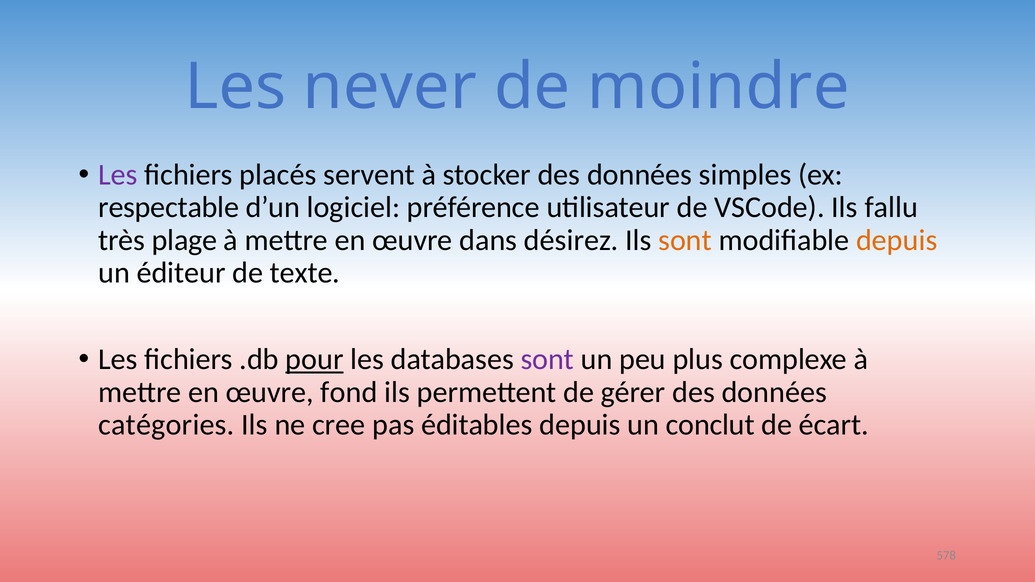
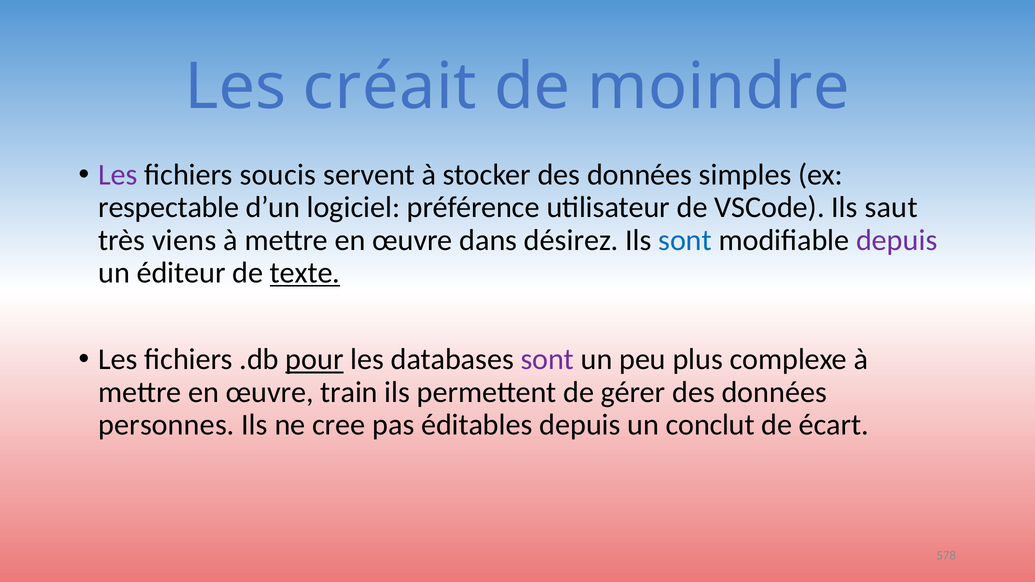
never: never -> créait
placés: placés -> soucis
fallu: fallu -> saut
plage: plage -> viens
sont at (685, 240) colour: orange -> blue
depuis at (897, 240) colour: orange -> purple
texte underline: none -> present
fond: fond -> train
catégories: catégories -> personnes
